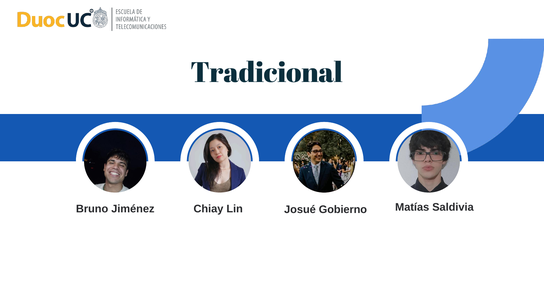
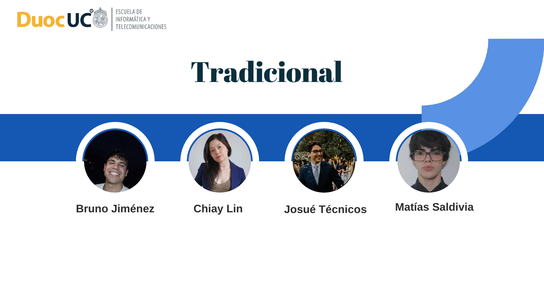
Gobierno: Gobierno -> Técnicos
